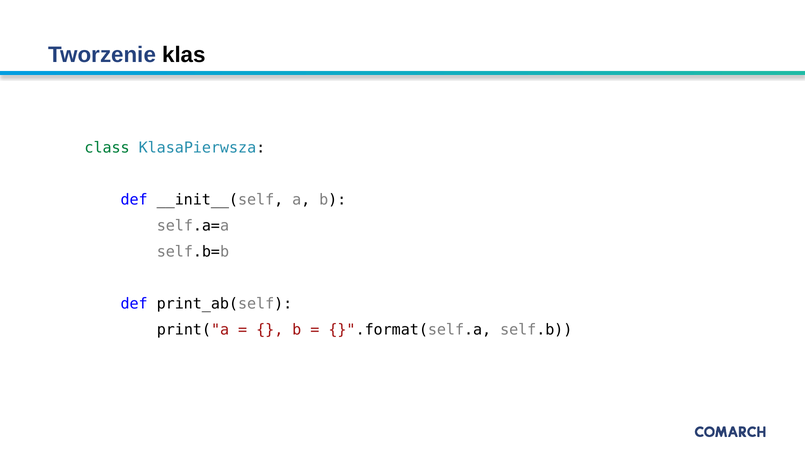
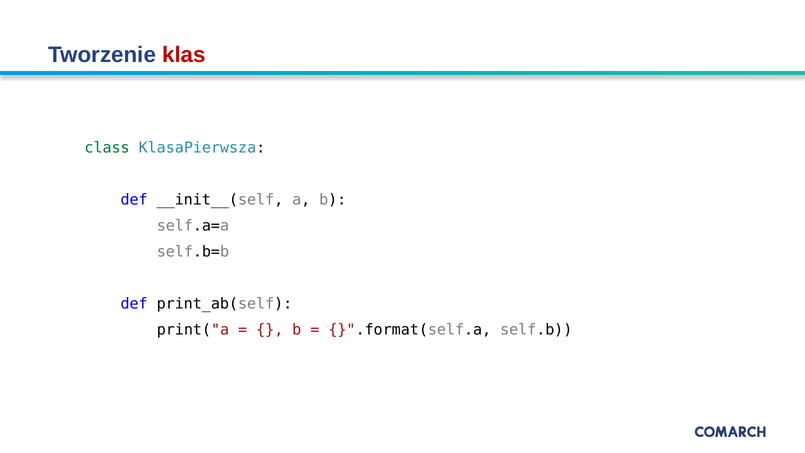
klas colour: black -> red
